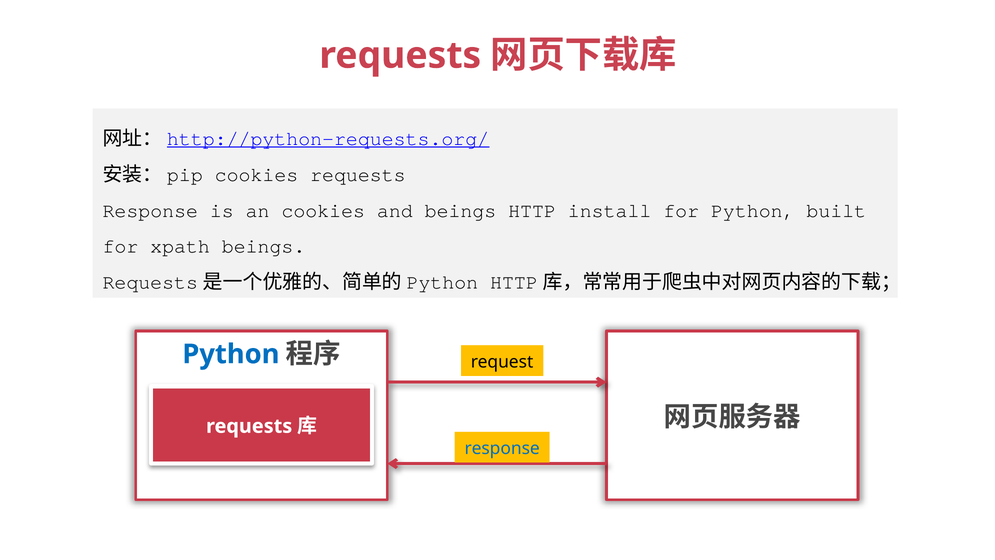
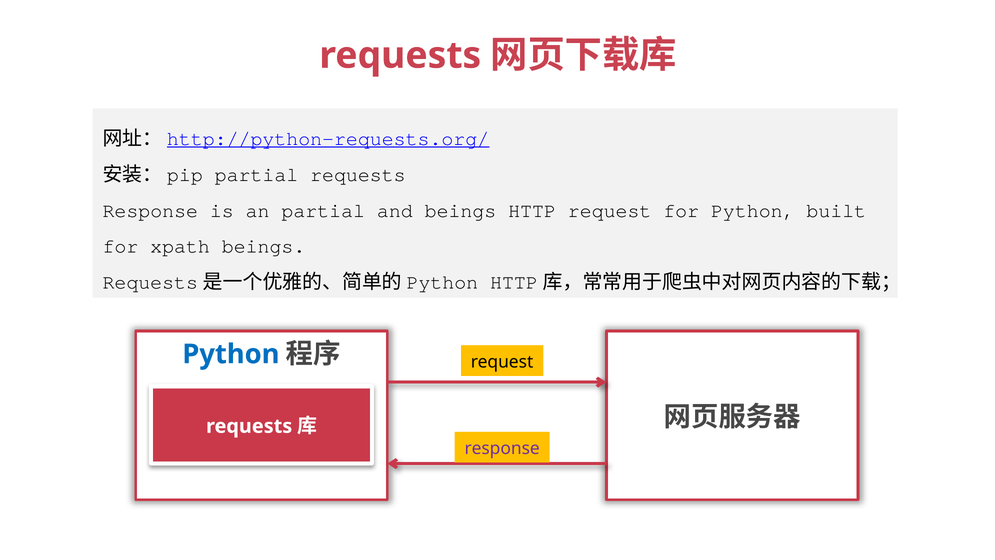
cookies at (256, 175): cookies -> partial
an cookies: cookies -> partial
HTTP install: install -> request
response at (502, 448) colour: blue -> purple
